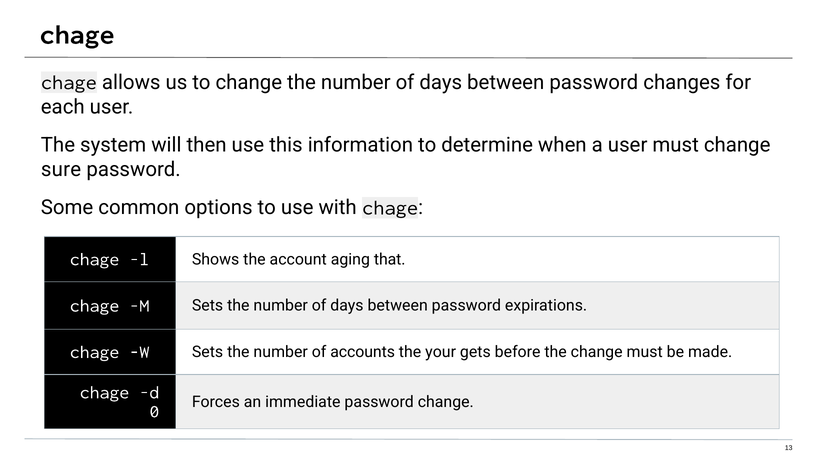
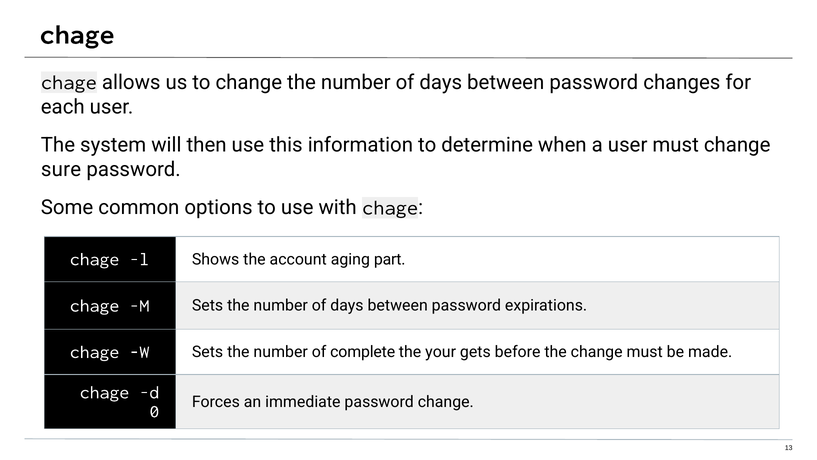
that: that -> part
accounts: accounts -> complete
